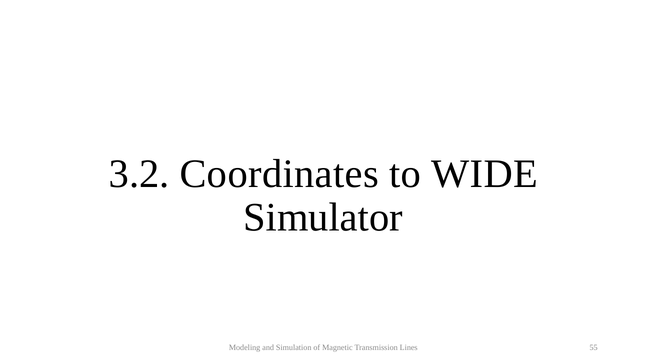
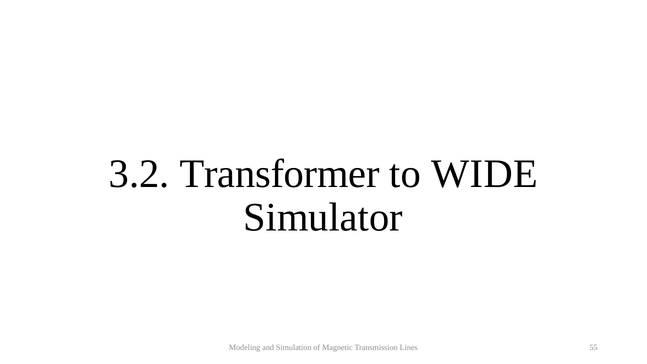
Coordinates: Coordinates -> Transformer
